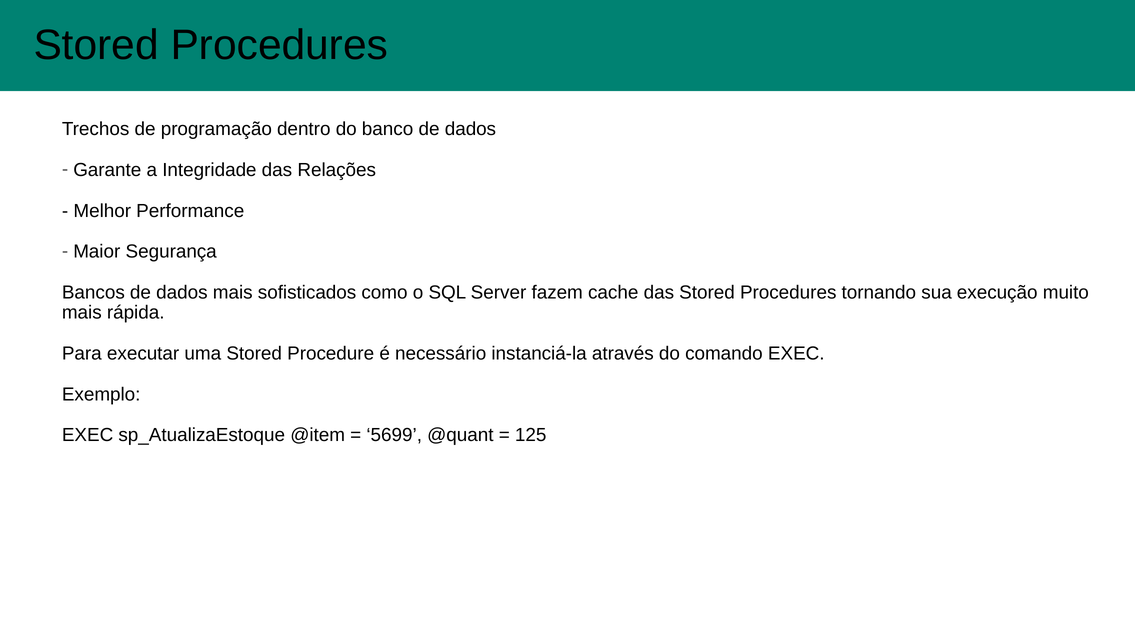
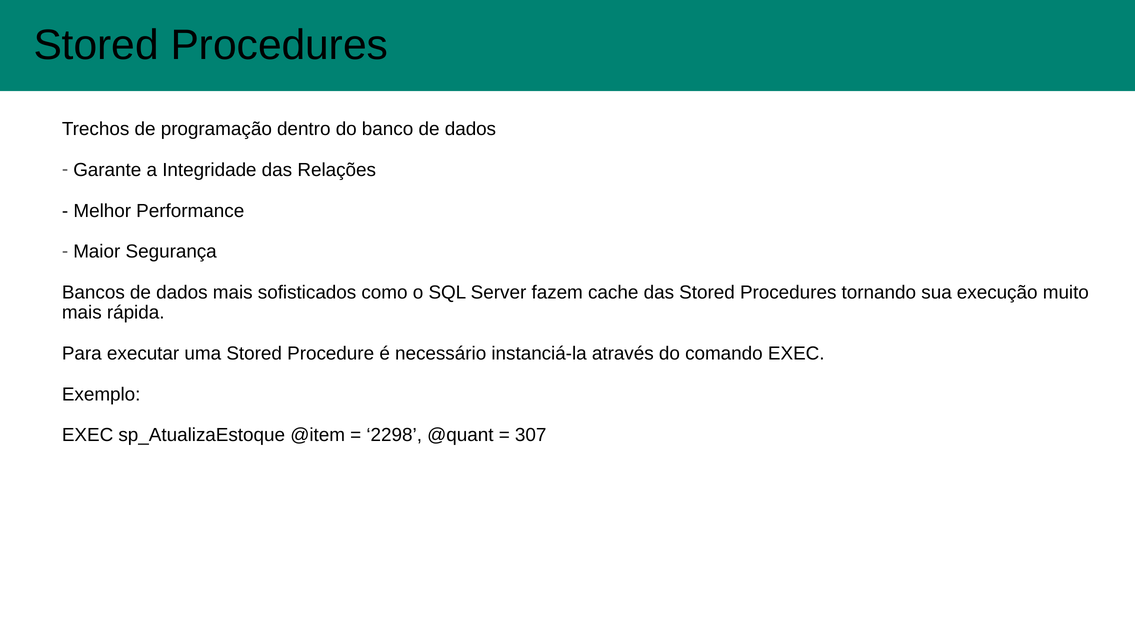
5699: 5699 -> 2298
125: 125 -> 307
